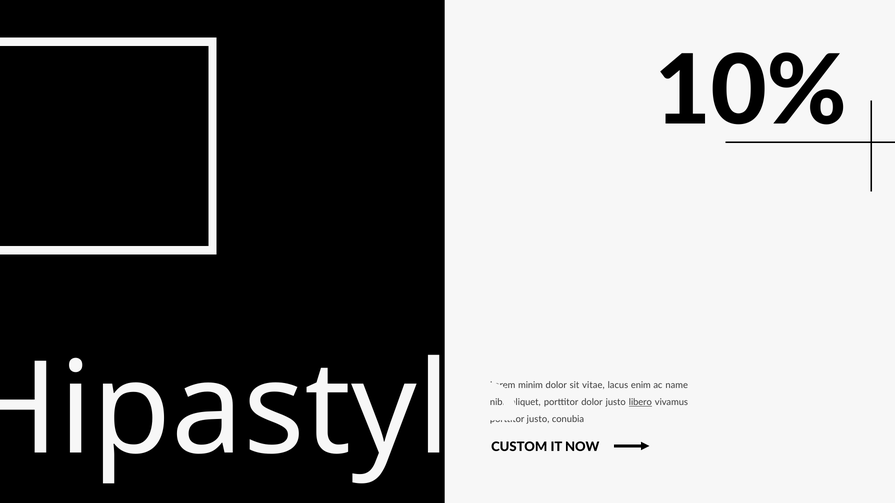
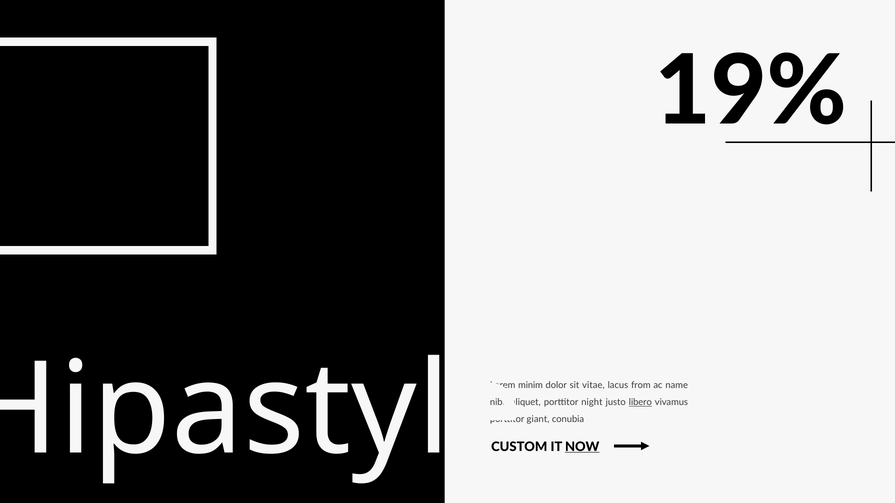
10%: 10% -> 19%
enim: enim -> from
porttitor dolor: dolor -> night
justo at (538, 419): justo -> giant
NOW underline: none -> present
